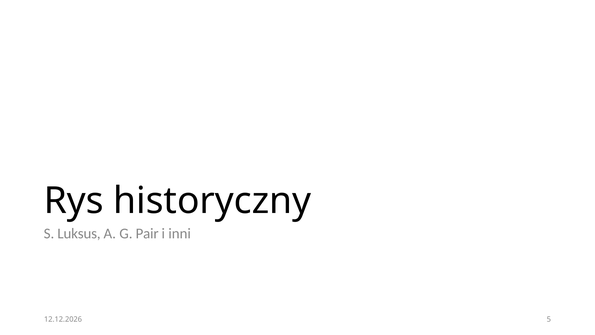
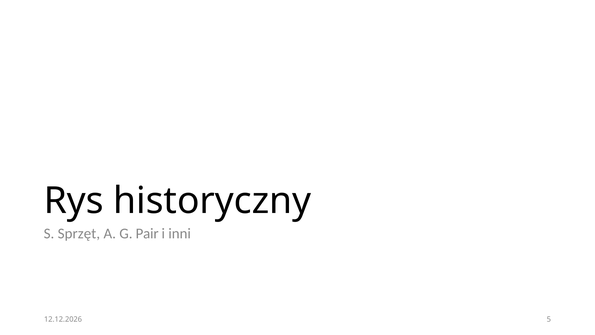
Luksus: Luksus -> Sprzęt
